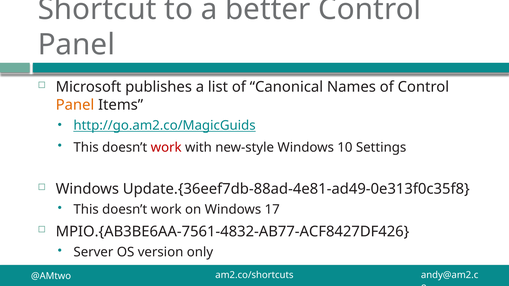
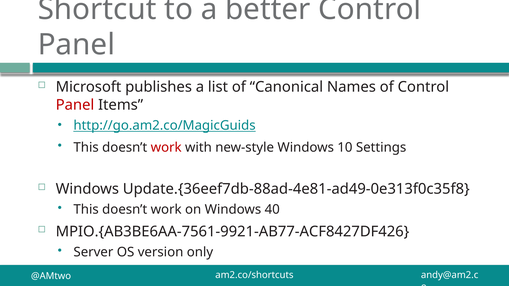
Panel at (75, 105) colour: orange -> red
17: 17 -> 40
MPIO.{AB3BE6AA-7561-4832-AB77-ACF8427DF426: MPIO.{AB3BE6AA-7561-4832-AB77-ACF8427DF426 -> MPIO.{AB3BE6AA-7561-9921-AB77-ACF8427DF426
